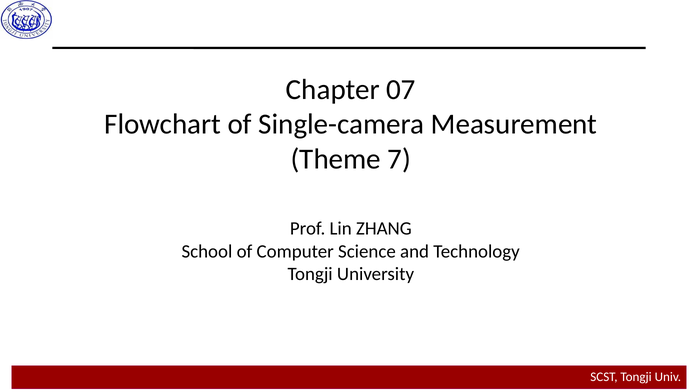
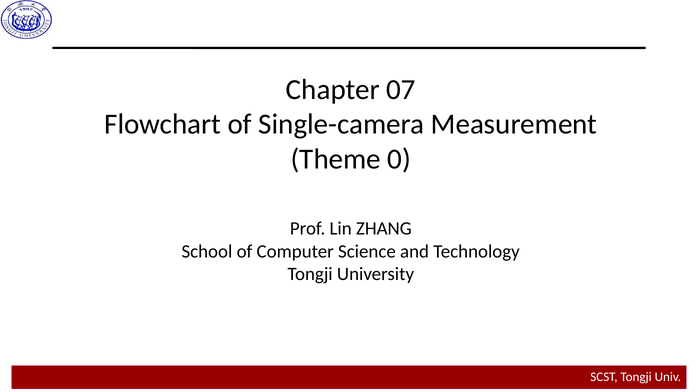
7: 7 -> 0
